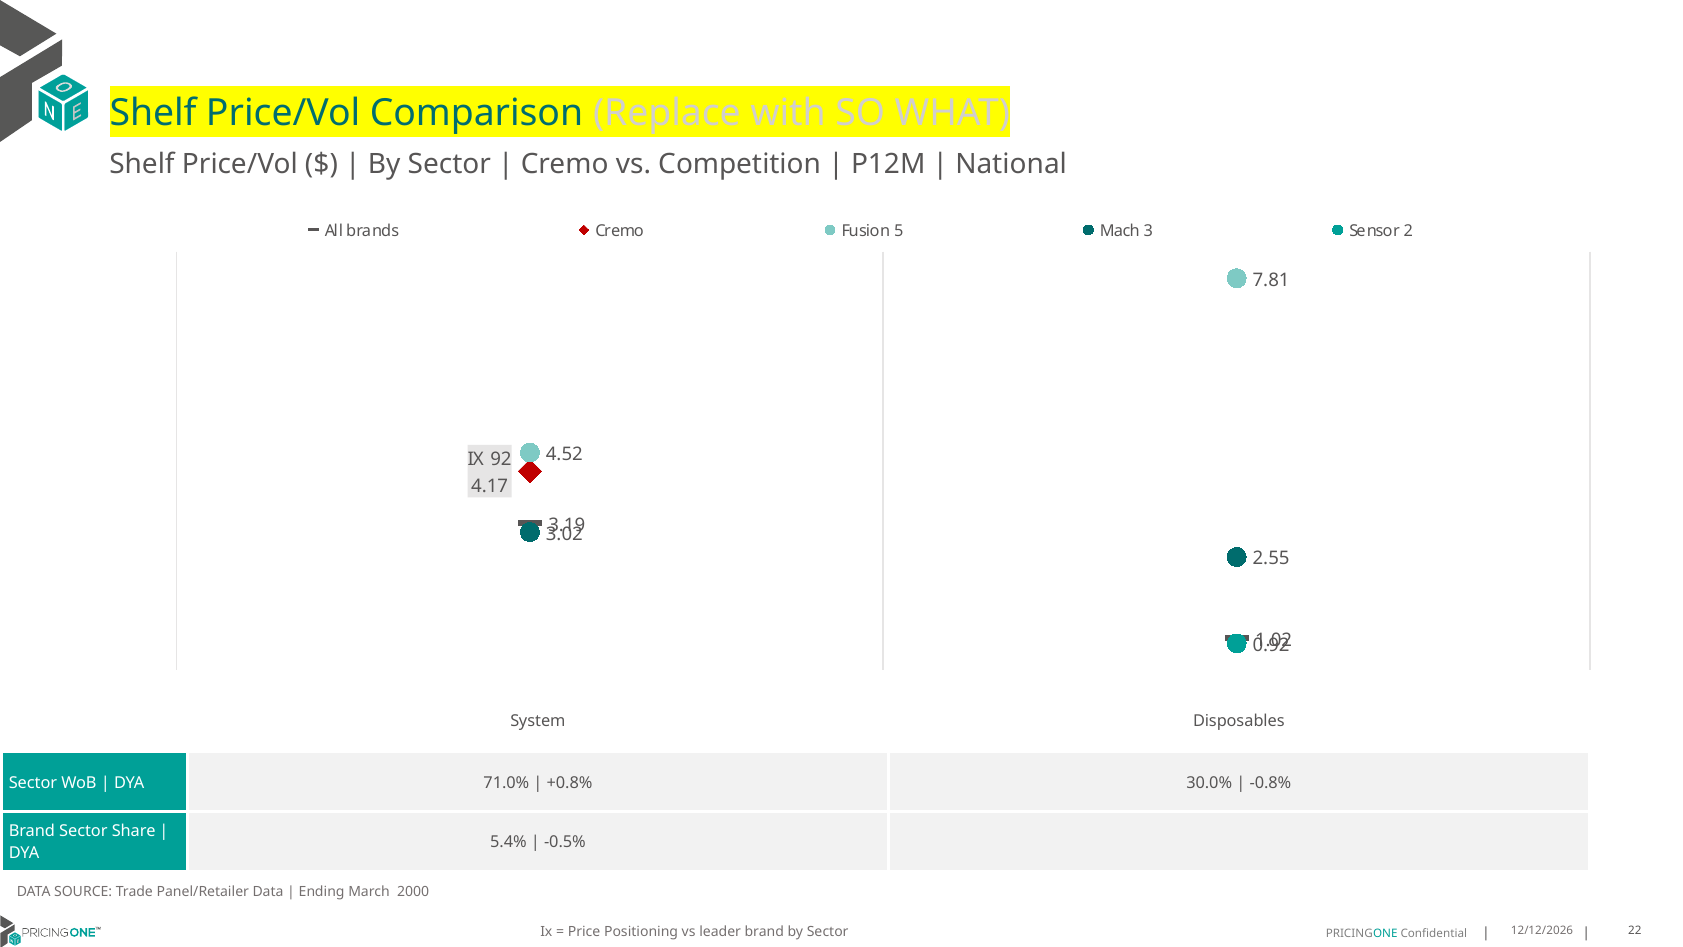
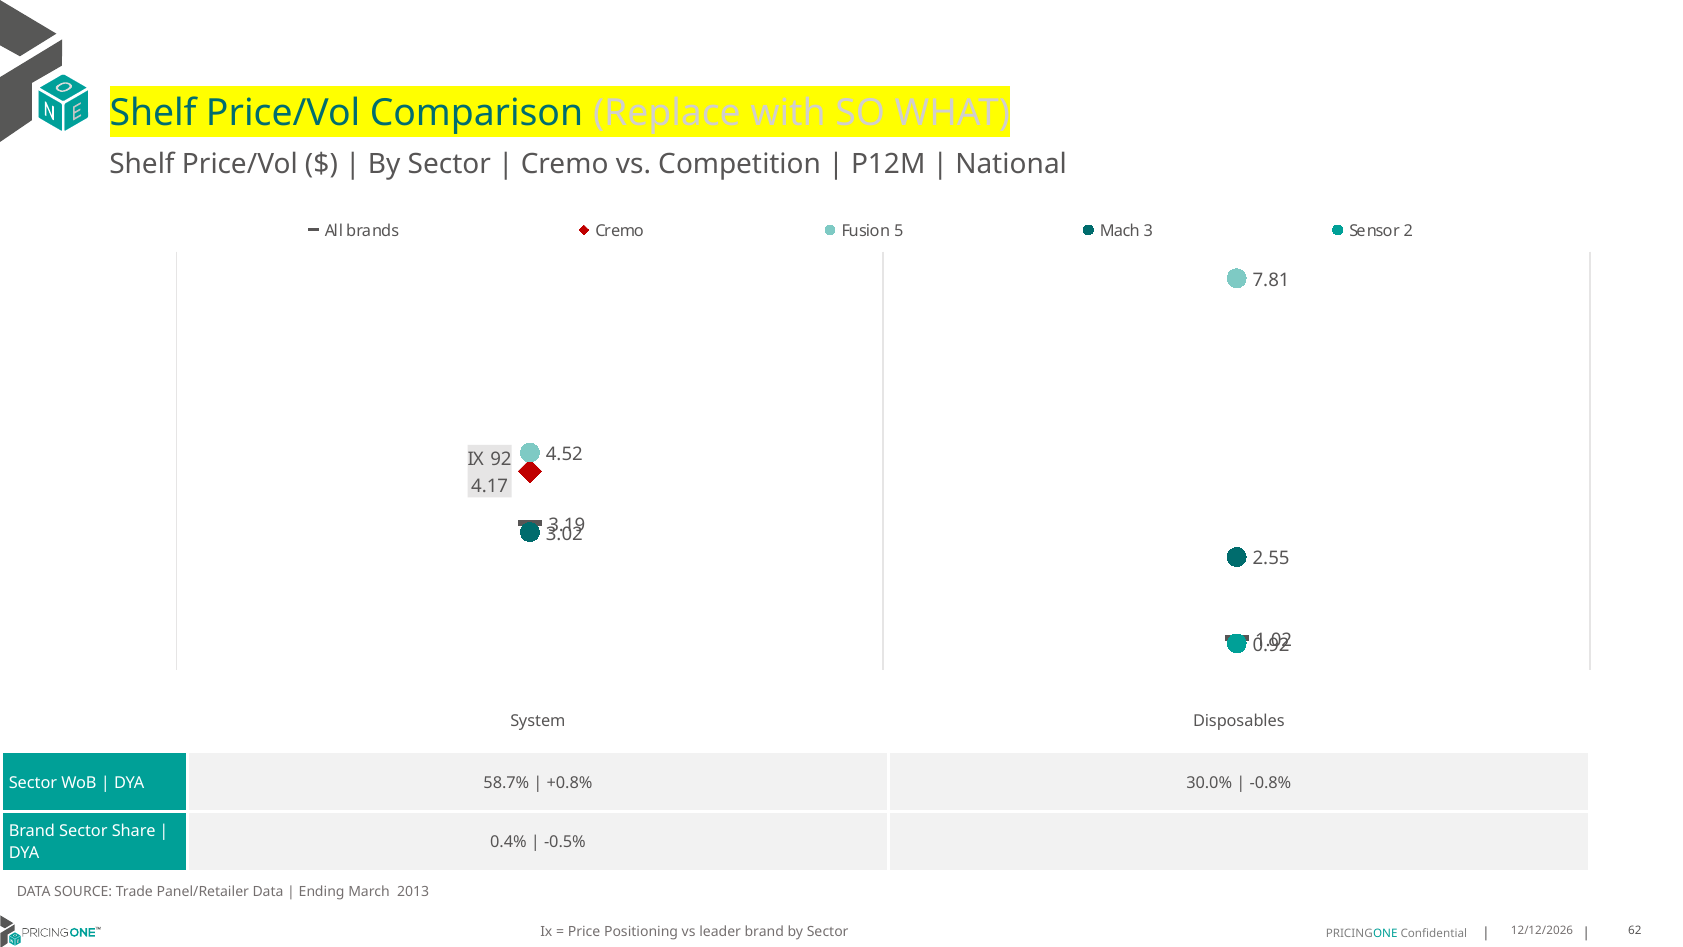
71.0%: 71.0% -> 58.7%
5.4%: 5.4% -> 0.4%
2000: 2000 -> 2013
22: 22 -> 62
